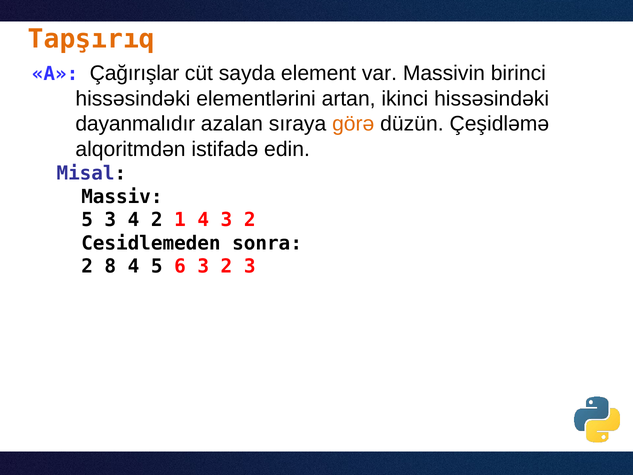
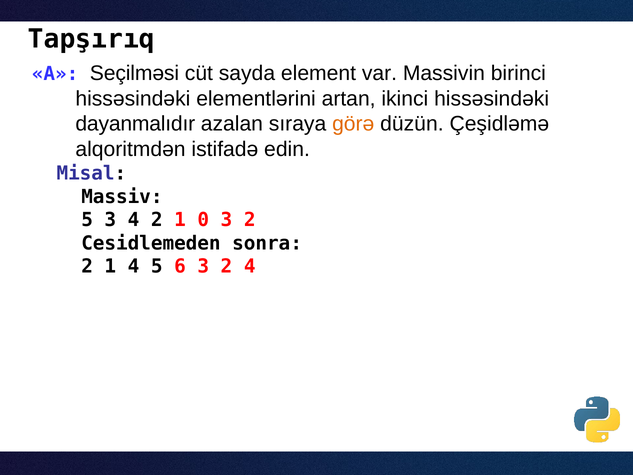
Tapşırıq colour: orange -> black
Çağırışlar: Çağırışlar -> Seçilməsi
1 4: 4 -> 0
8 at (110, 266): 8 -> 1
2 3: 3 -> 4
